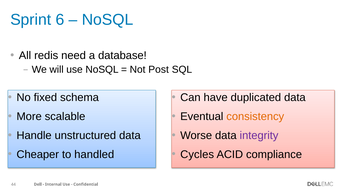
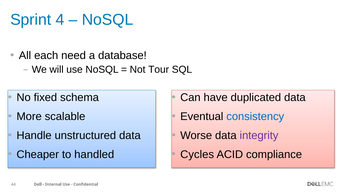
6: 6 -> 4
redis: redis -> each
Post: Post -> Tour
consistency colour: orange -> blue
